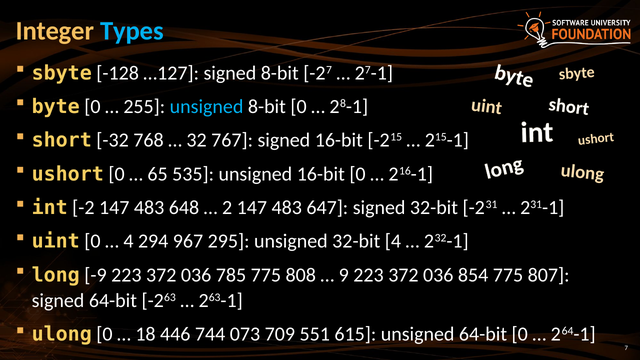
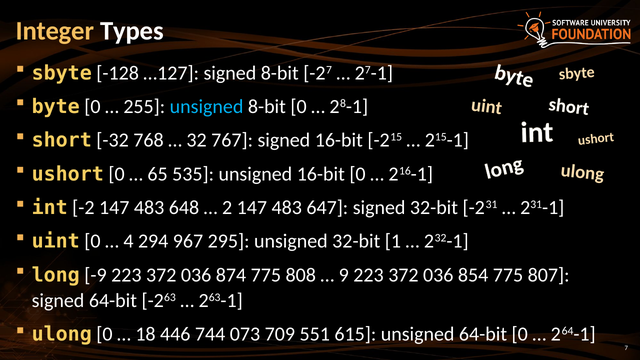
Types colour: light blue -> white
32-bit 4: 4 -> 1
785: 785 -> 874
